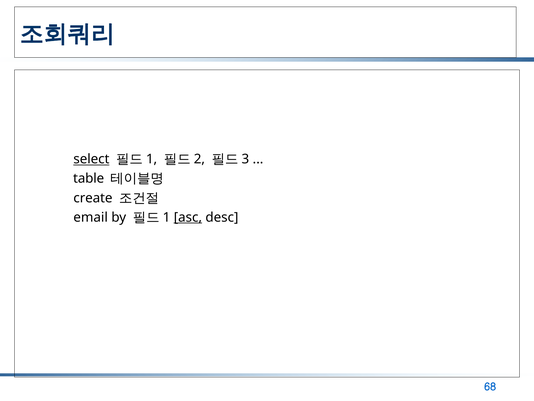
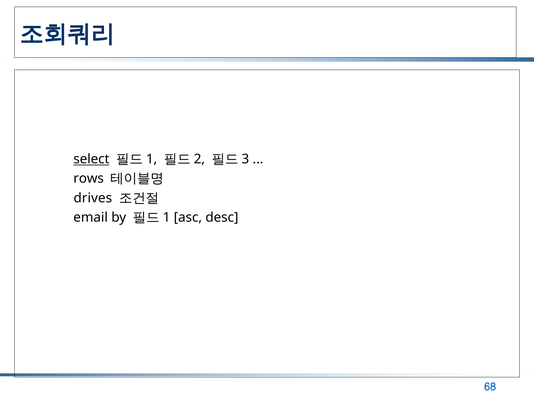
table: table -> rows
create: create -> drives
asc underline: present -> none
